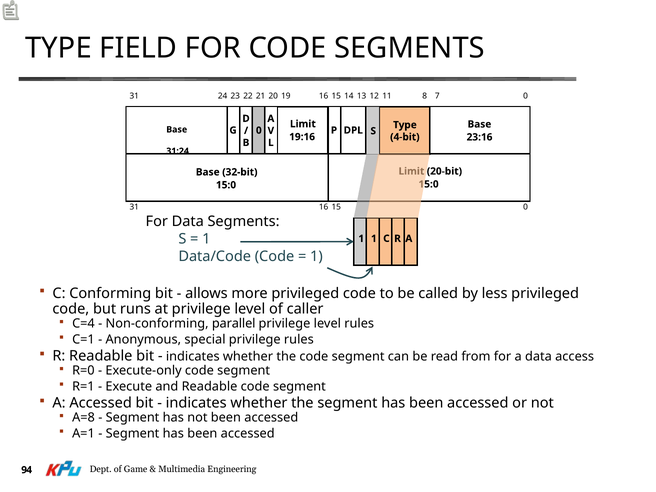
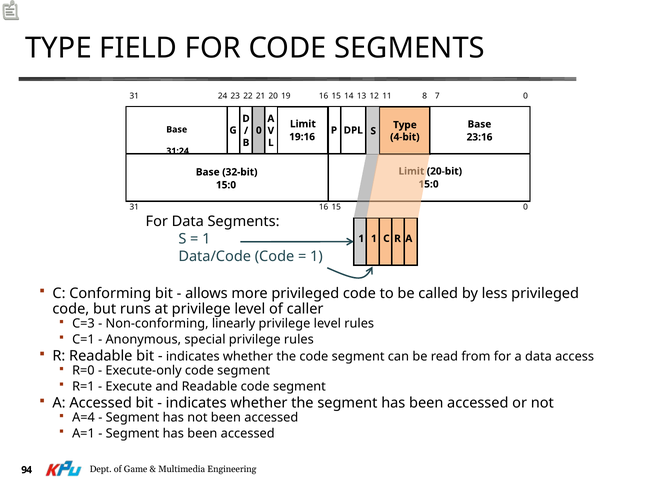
C=4: C=4 -> C=3
parallel: parallel -> linearly
A=8: A=8 -> A=4
